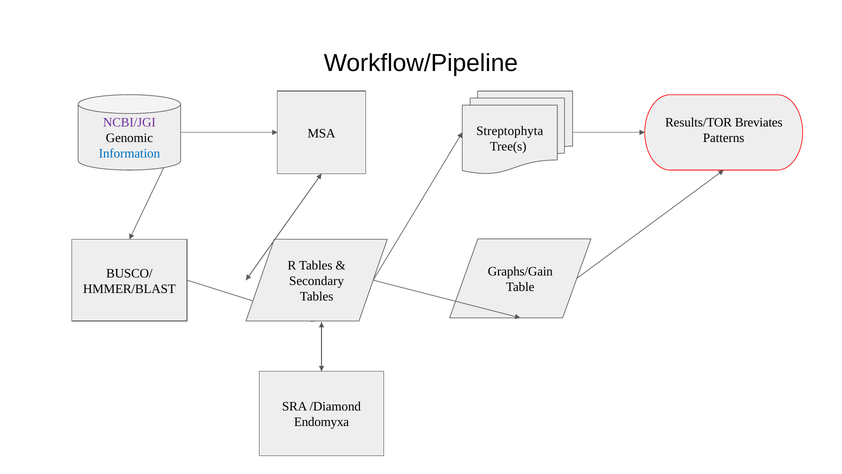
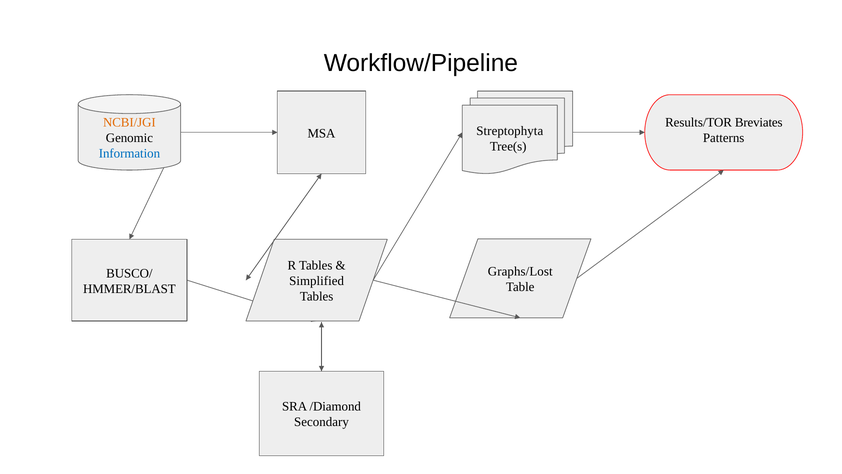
NCBI/JGI colour: purple -> orange
Graphs/Gain: Graphs/Gain -> Graphs/Lost
Secondary: Secondary -> Simplified
Endomyxa: Endomyxa -> Secondary
